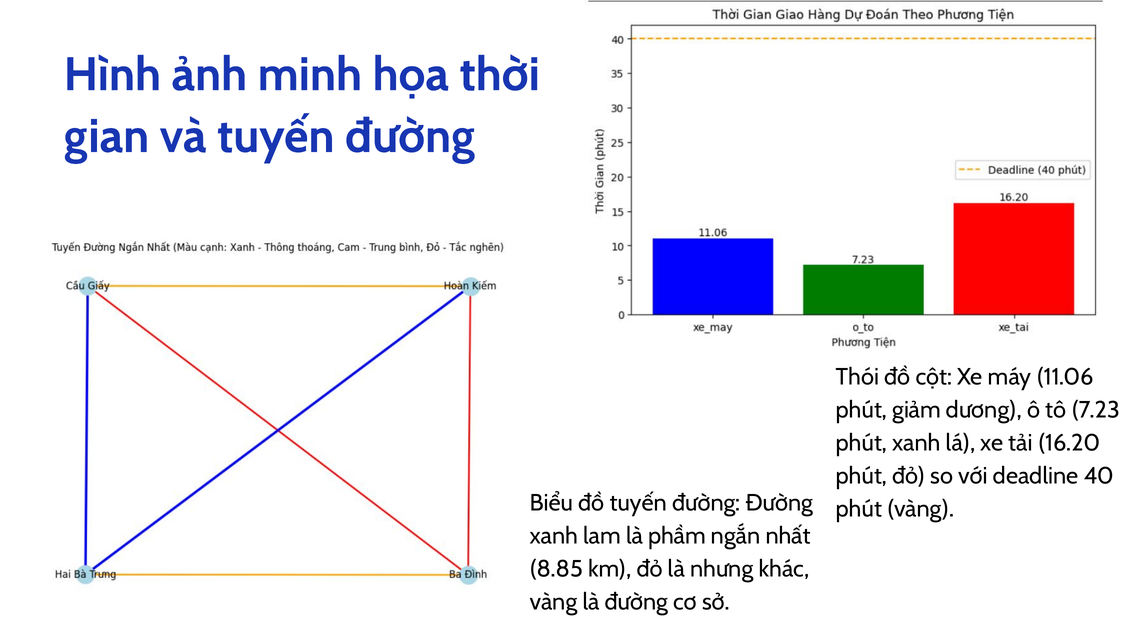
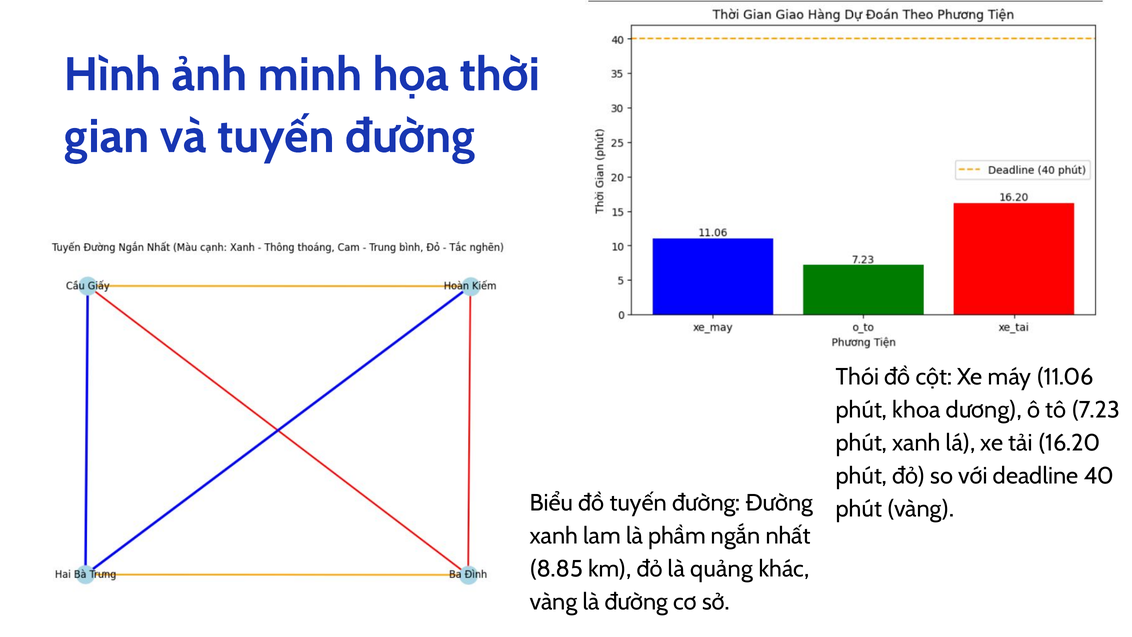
giảm: giảm -> khoa
nhưng: nhưng -> quảng
